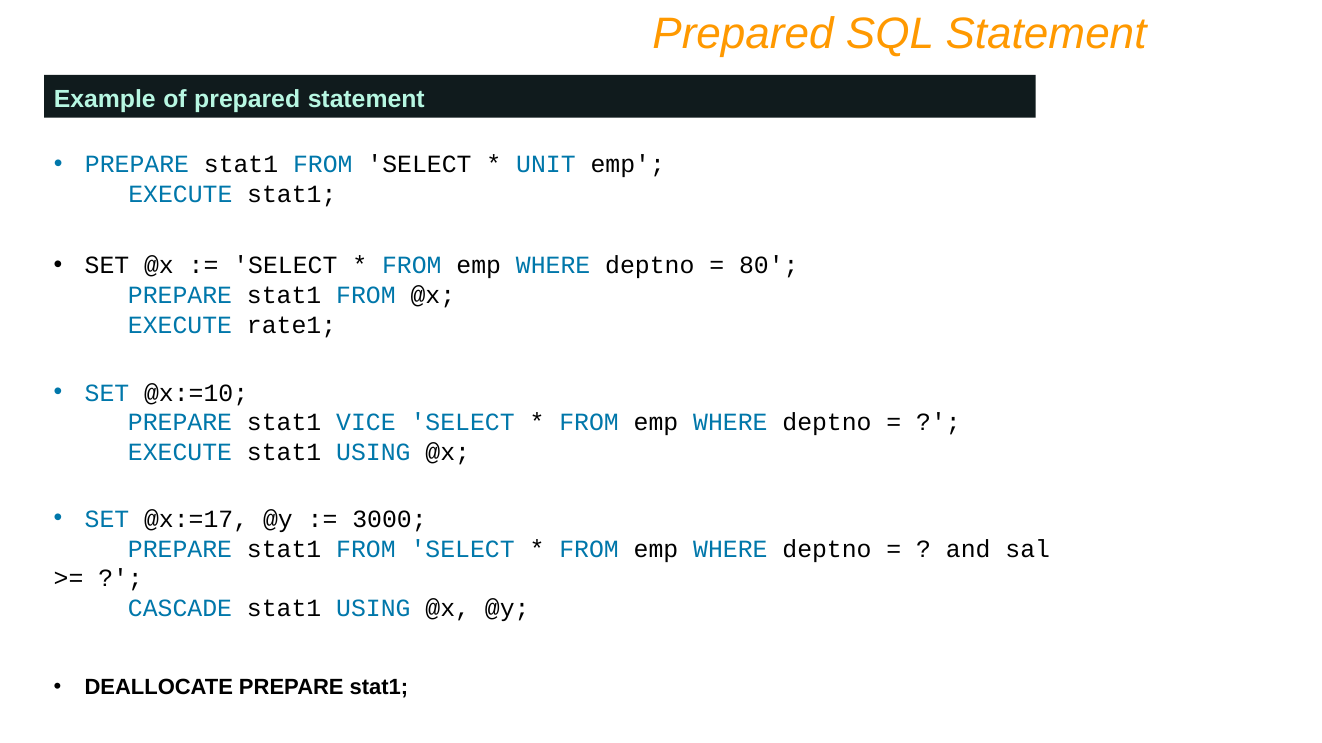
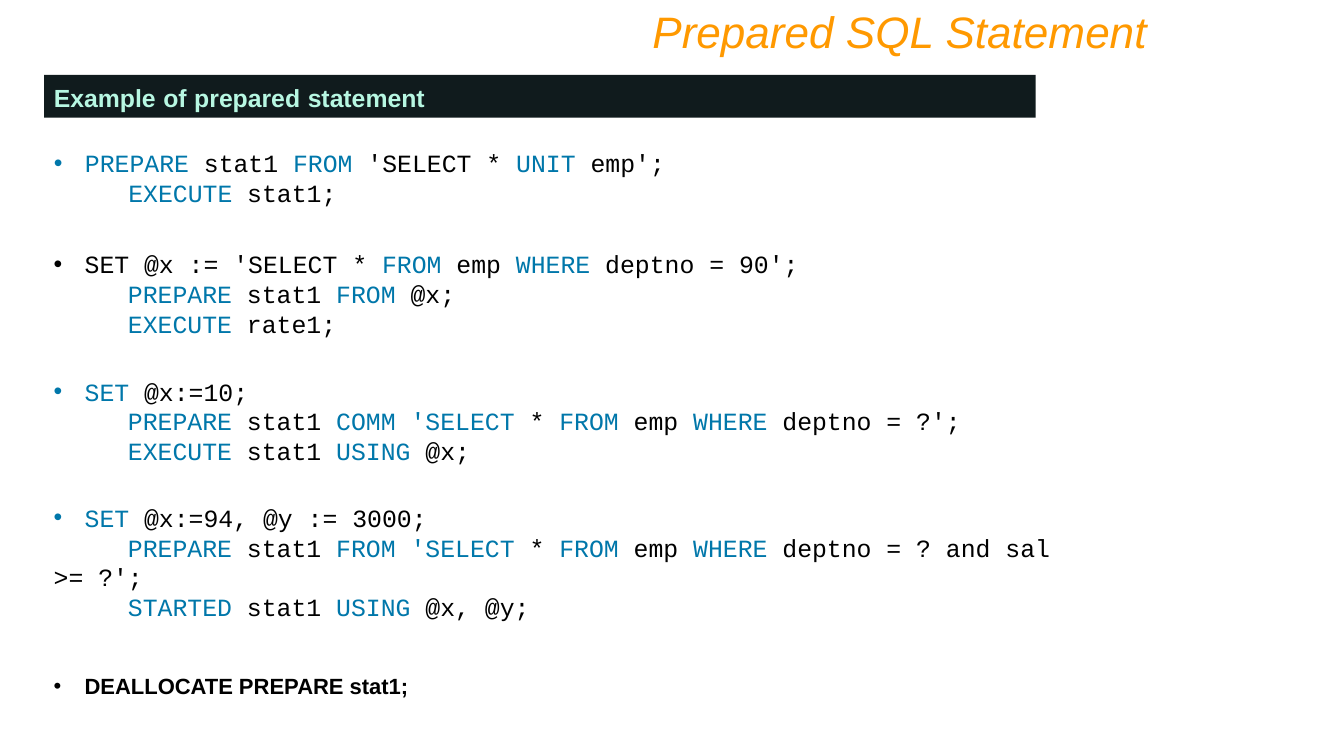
80: 80 -> 90
VICE: VICE -> COMM
@x:=17: @x:=17 -> @x:=94
CASCADE: CASCADE -> STARTED
